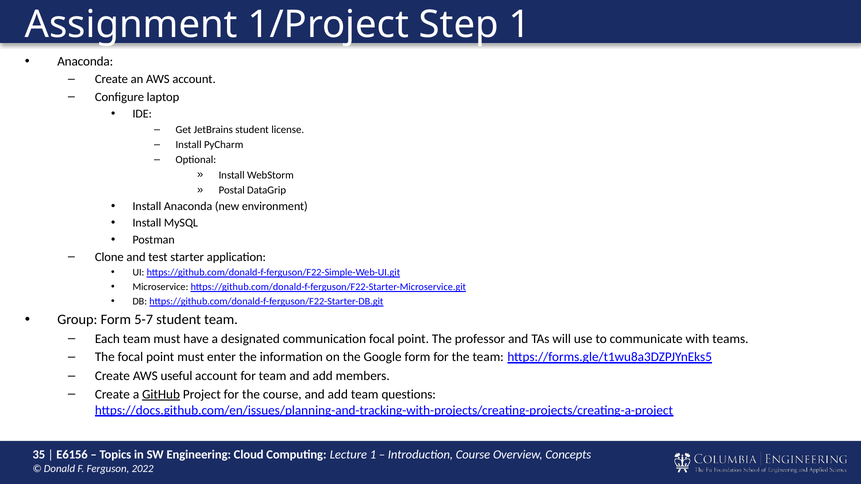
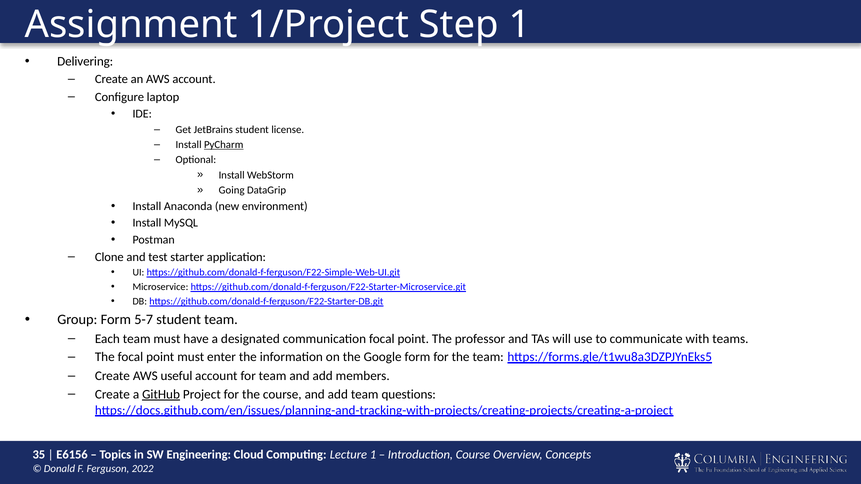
Anaconda at (85, 61): Anaconda -> Delivering
PyCharm underline: none -> present
Postal: Postal -> Going
